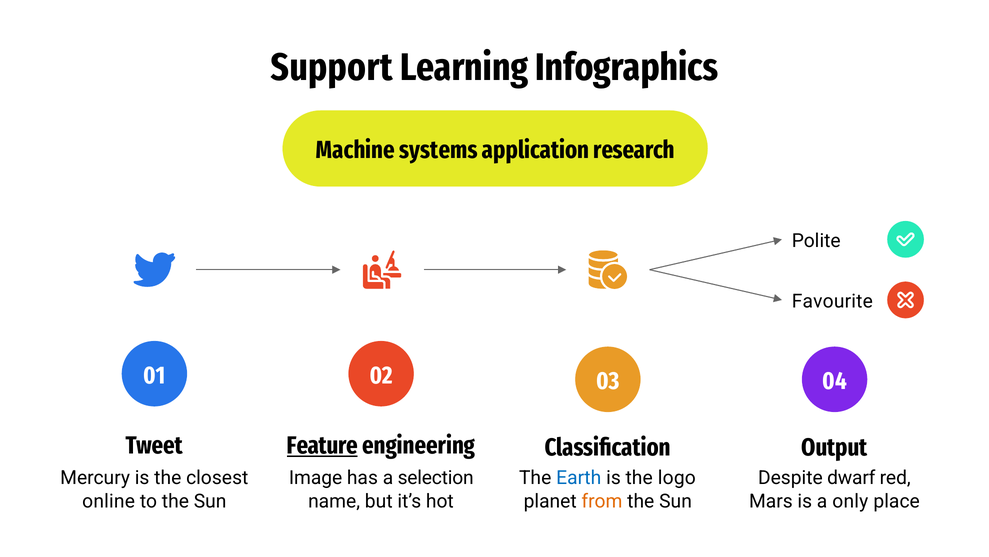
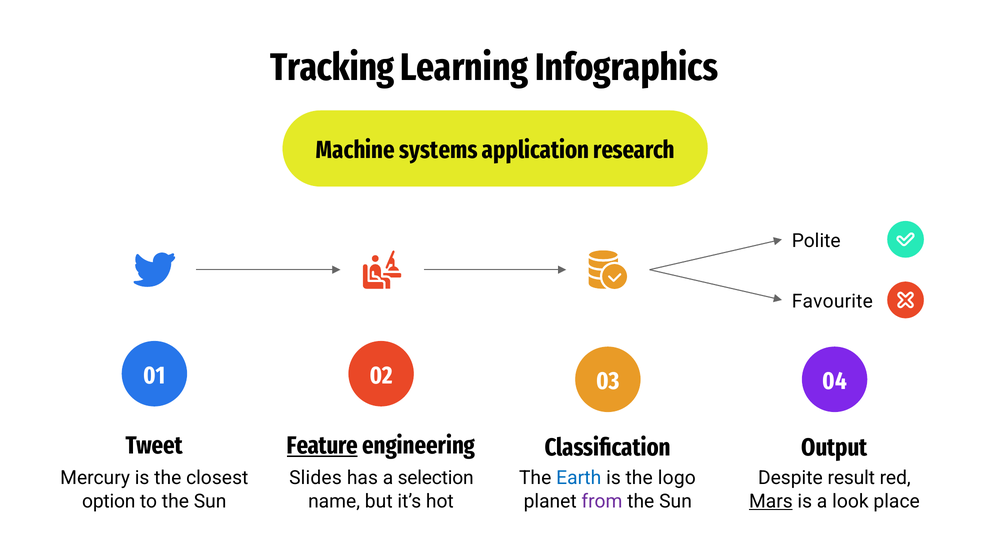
Support: Support -> Tracking
Image: Image -> Slides
dwarf: dwarf -> result
online: online -> option
from colour: orange -> purple
Mars underline: none -> present
only: only -> look
